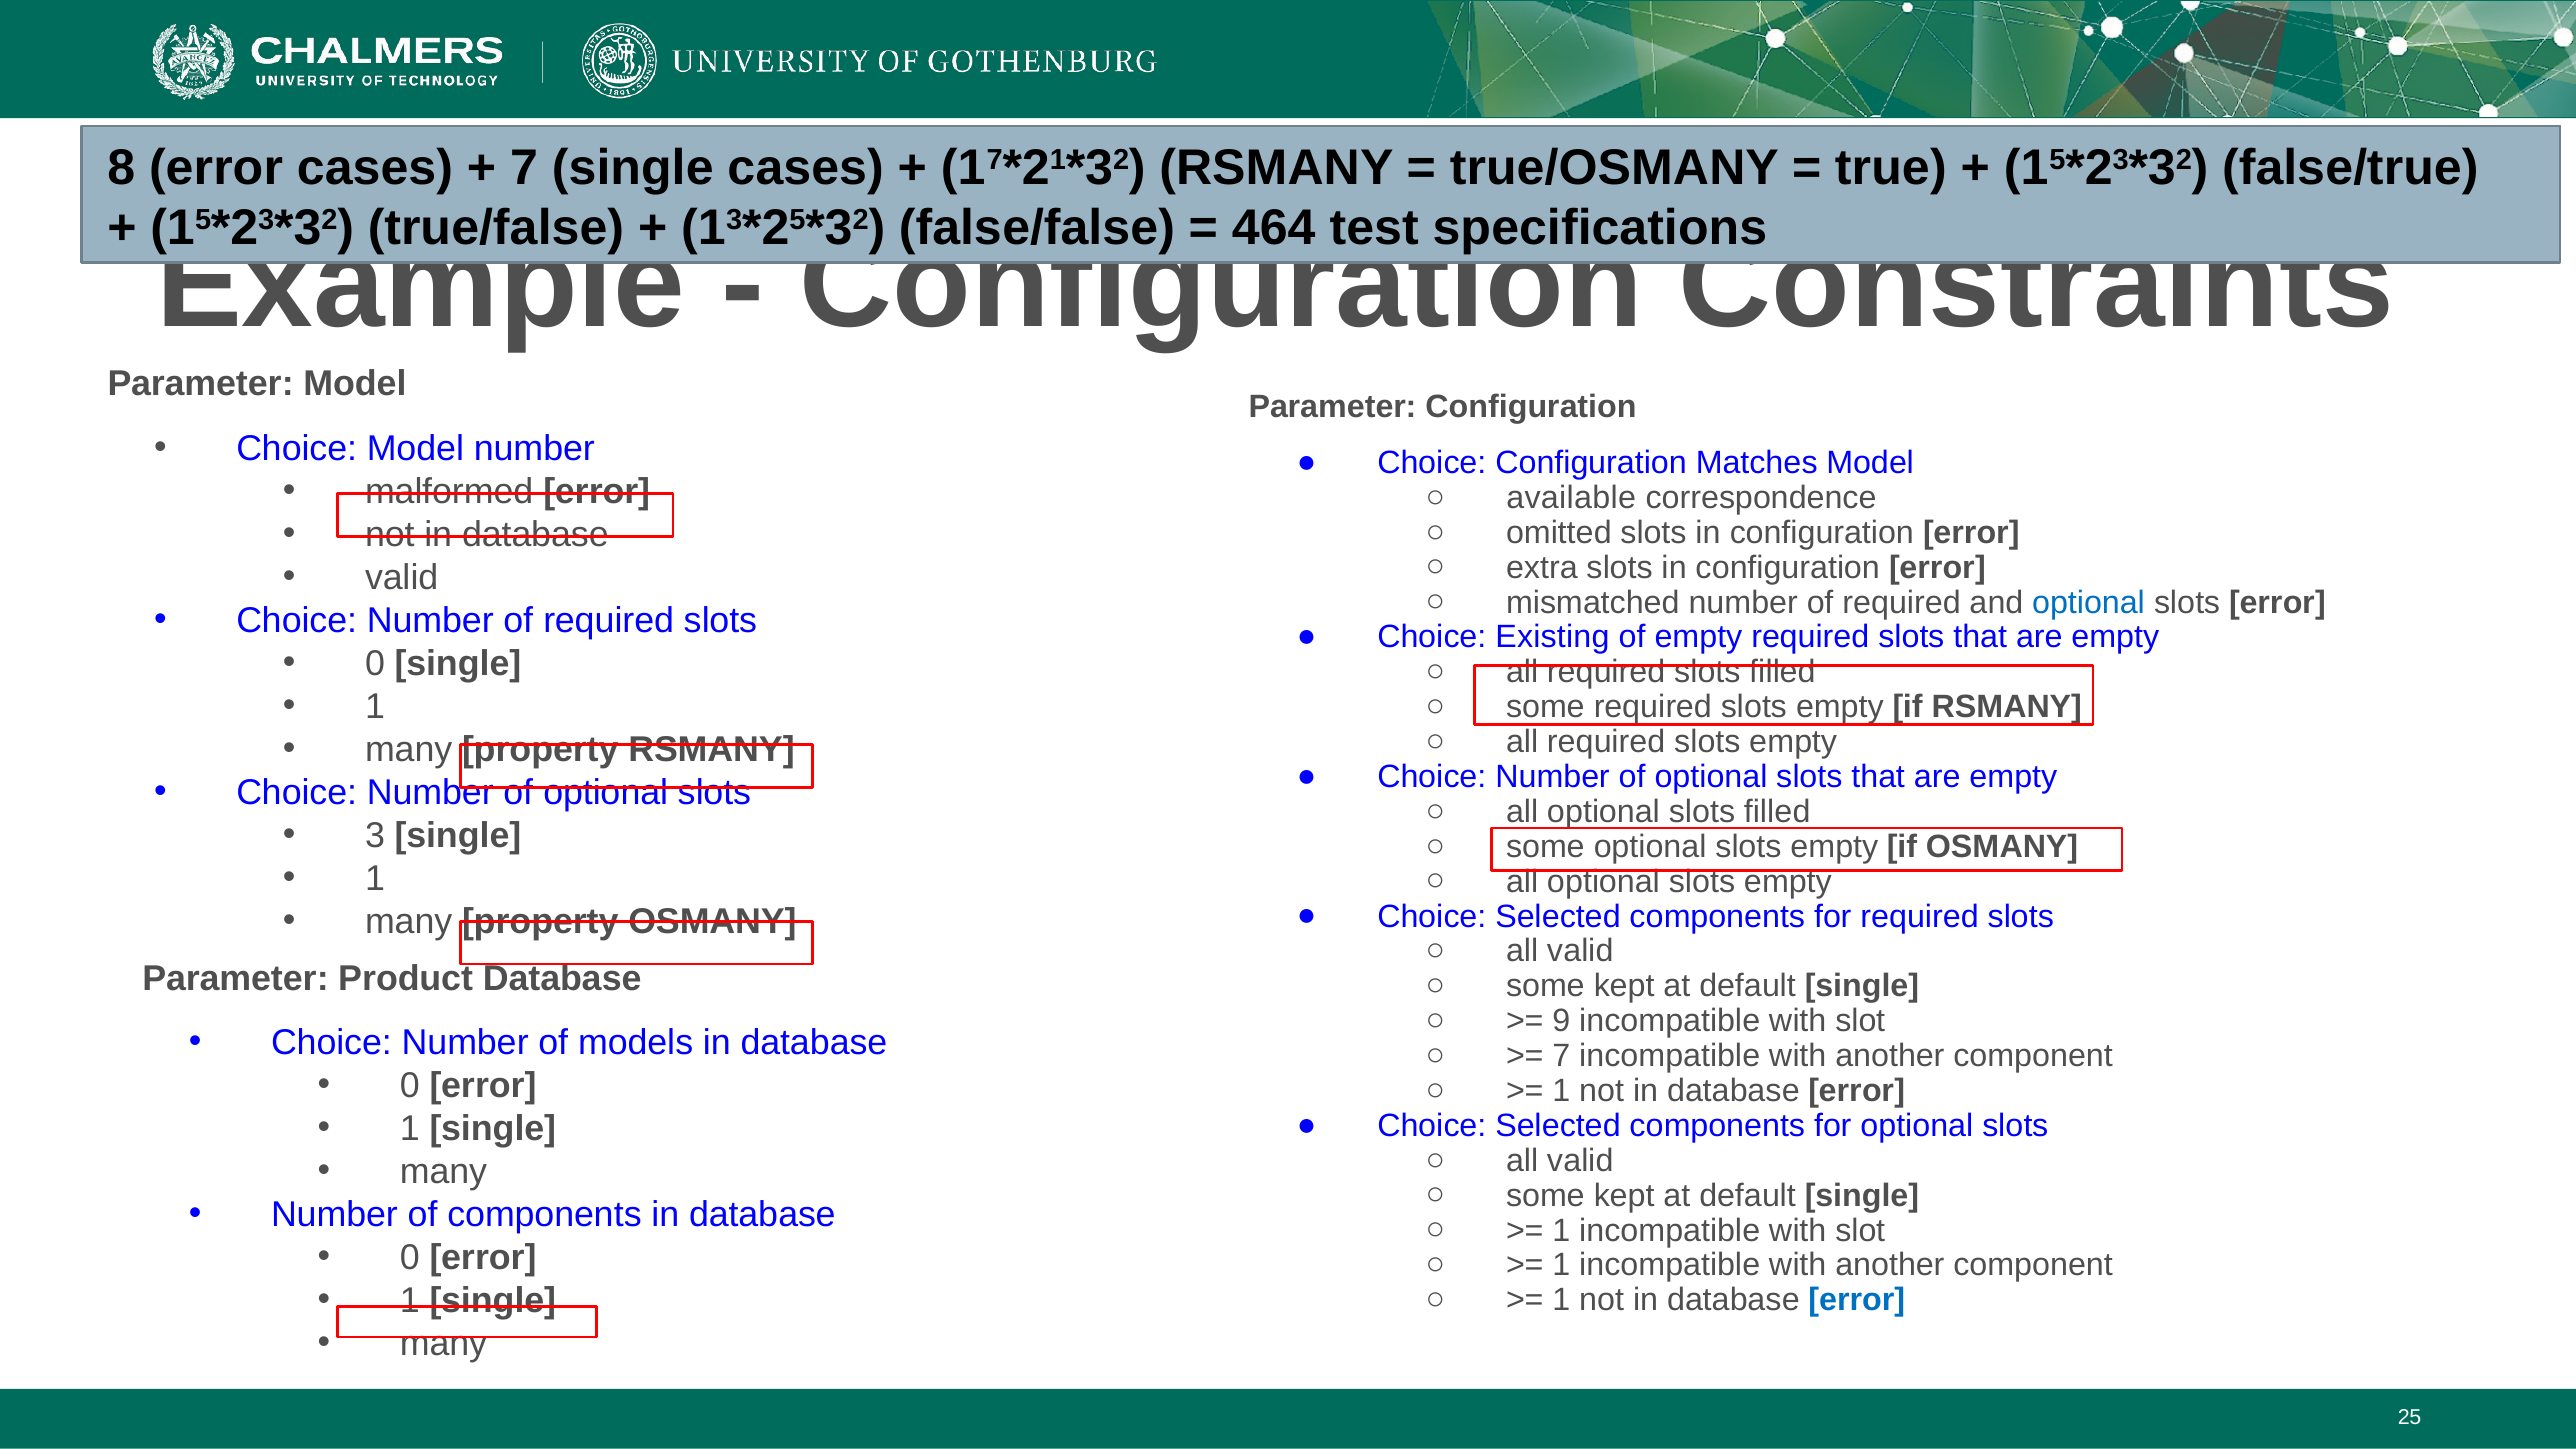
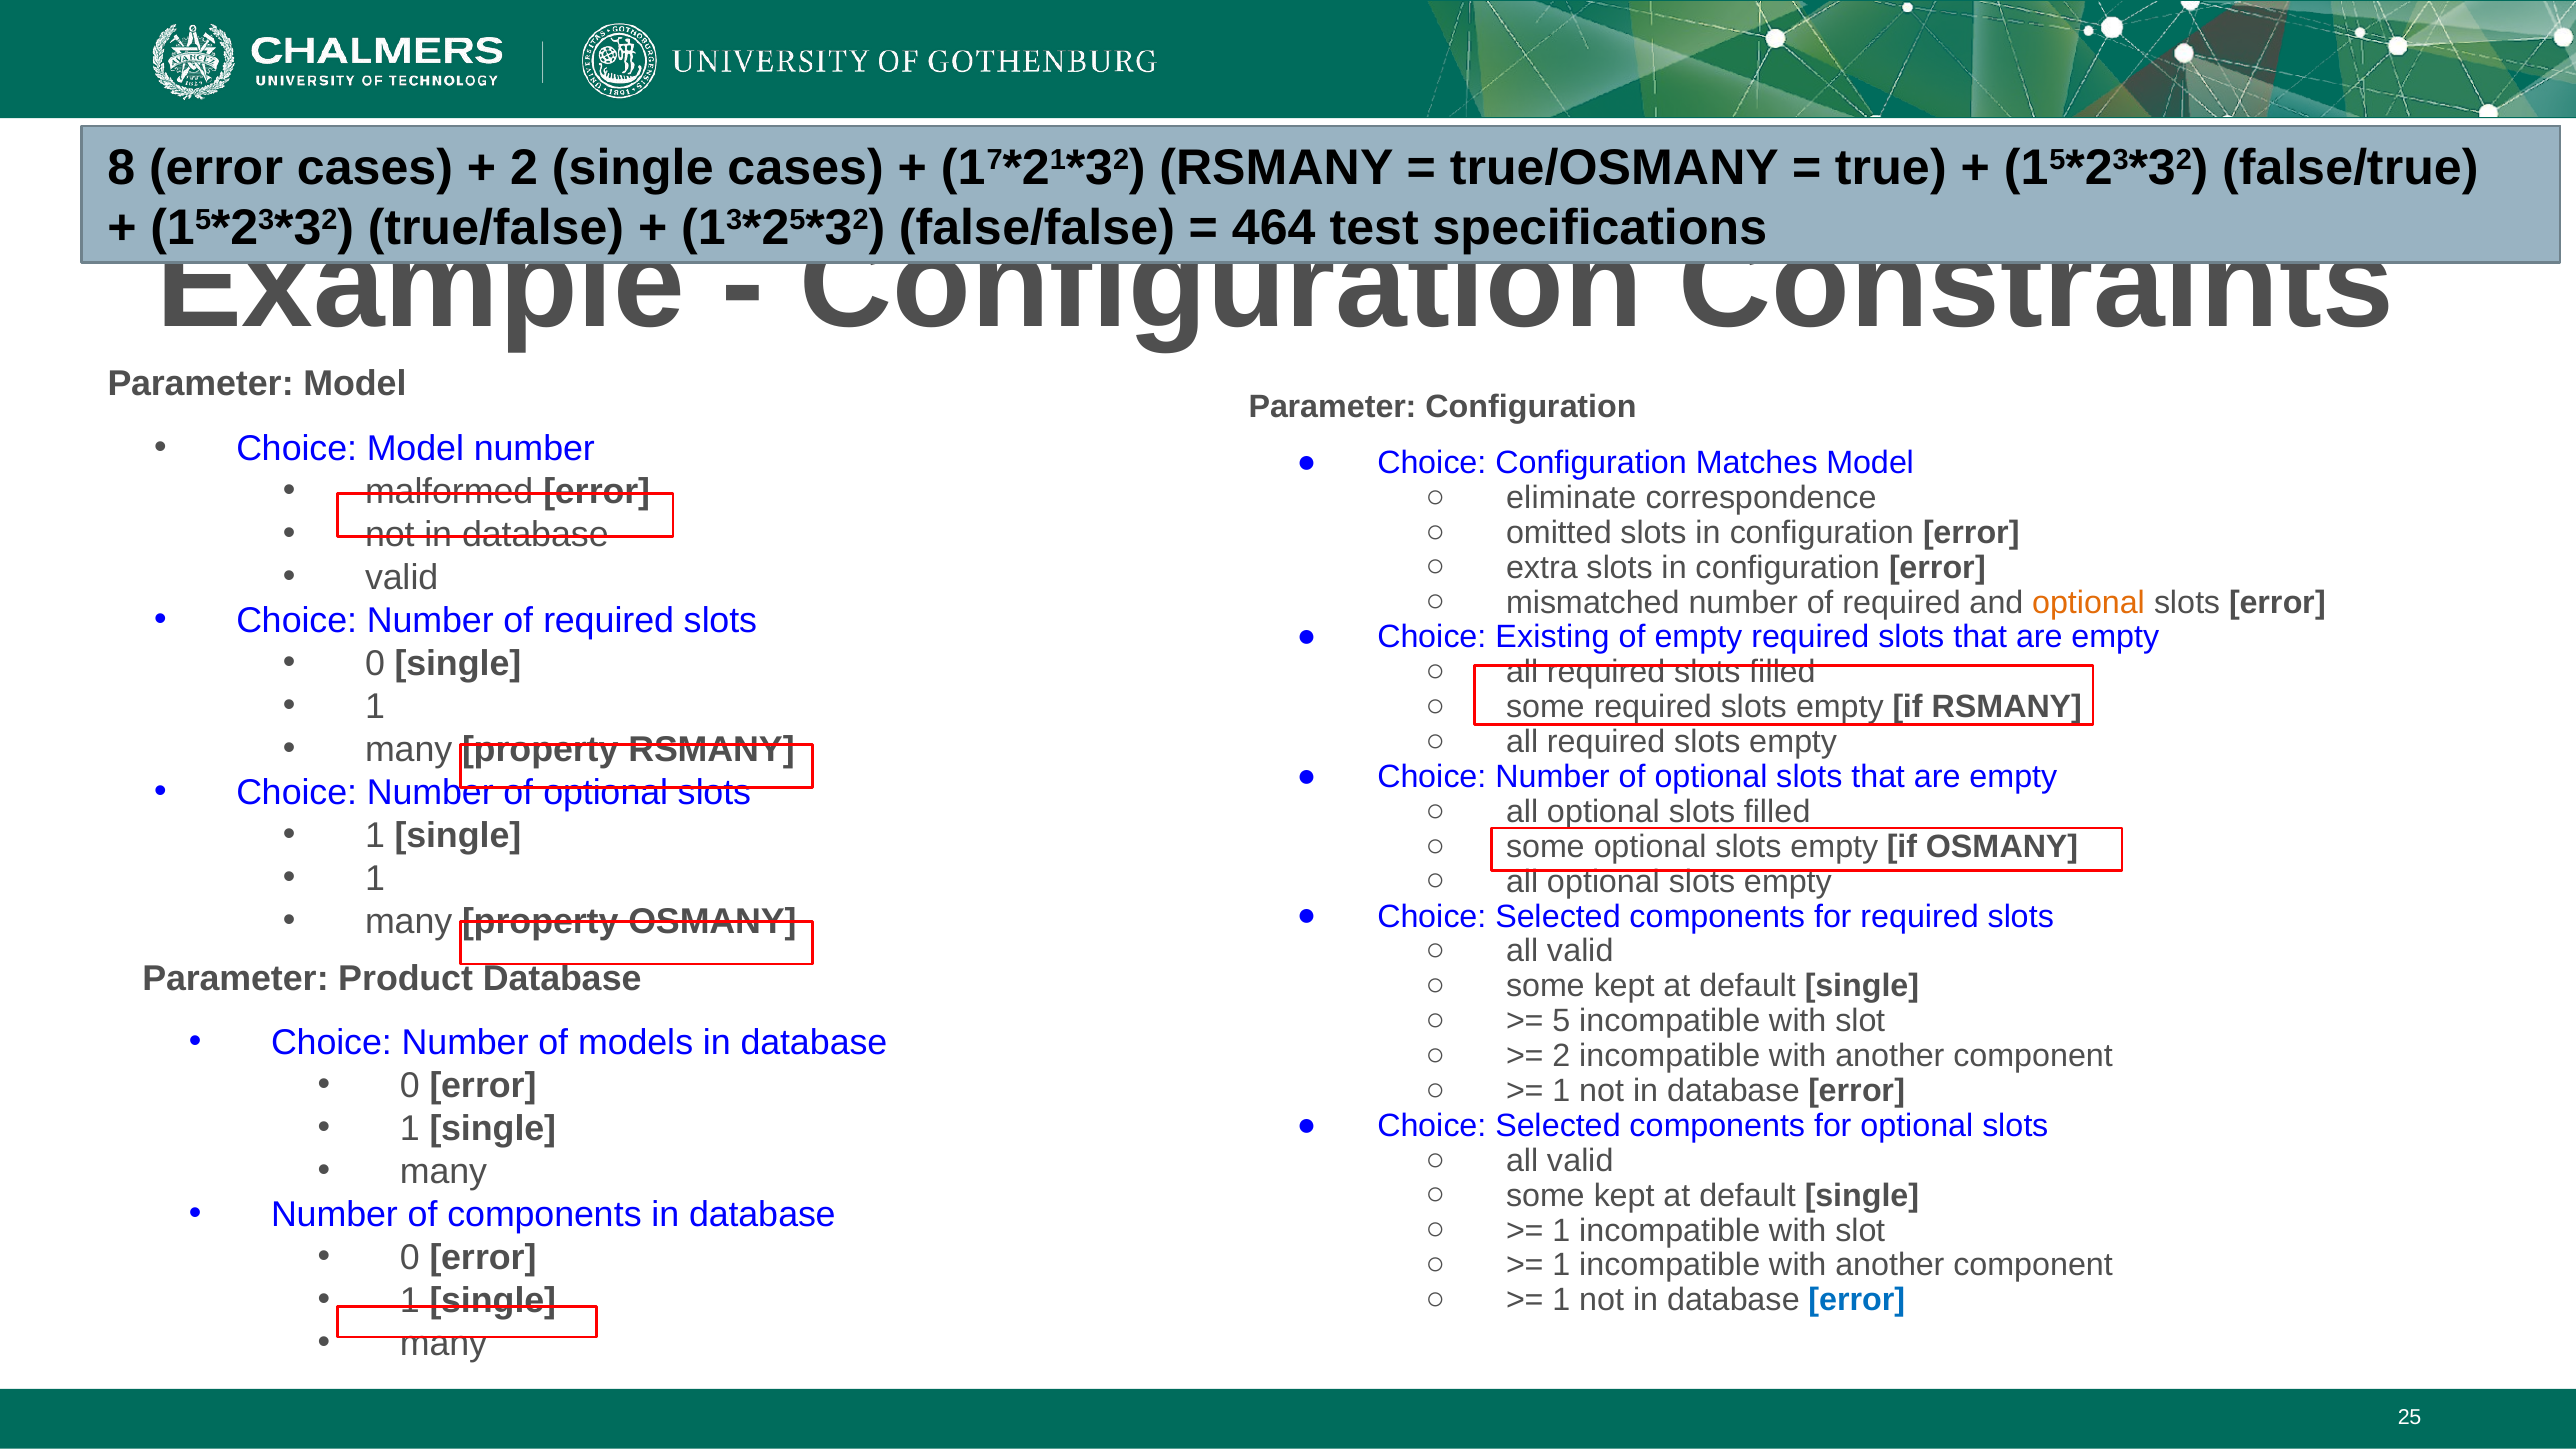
7 at (524, 168): 7 -> 2
available: available -> eliminate
optional at (2089, 602) colour: blue -> orange
3 at (375, 836): 3 -> 1
9: 9 -> 5
7 at (1561, 1056): 7 -> 2
